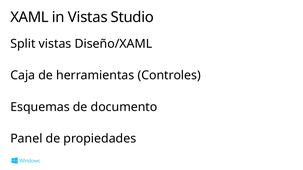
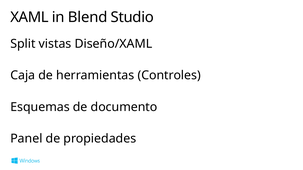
in Vistas: Vistas -> Blend
